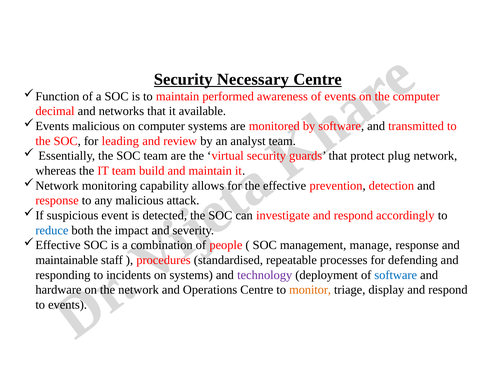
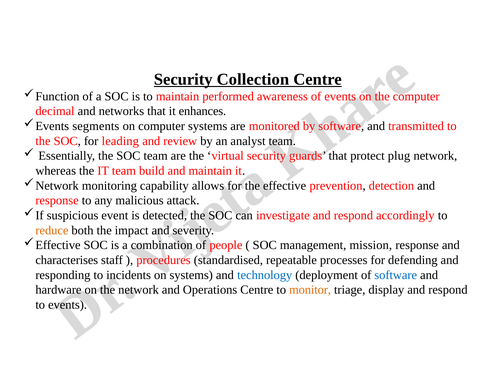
Necessary: Necessary -> Collection
available: available -> enhances
malicious at (96, 126): malicious -> segments
reduce colour: blue -> orange
manage: manage -> mission
maintainable: maintainable -> characterises
technology colour: purple -> blue
